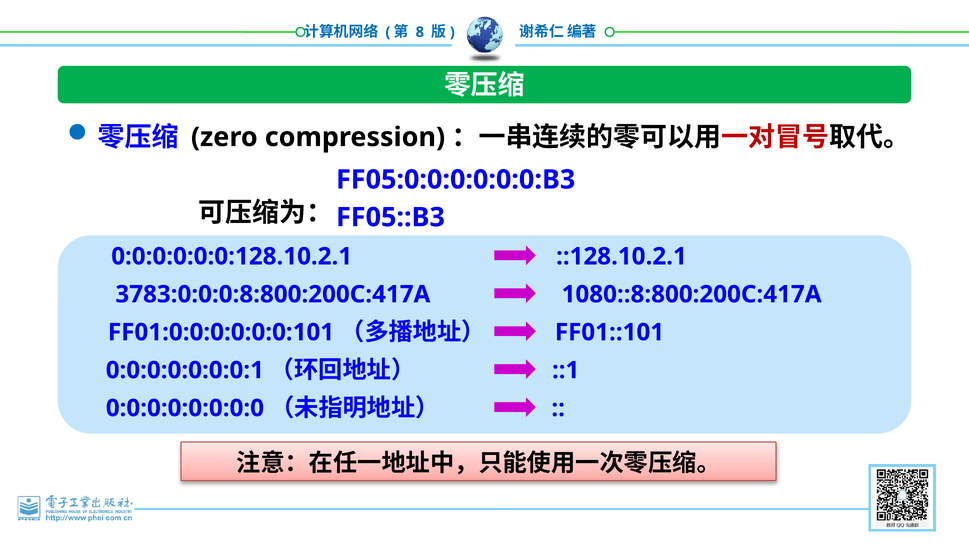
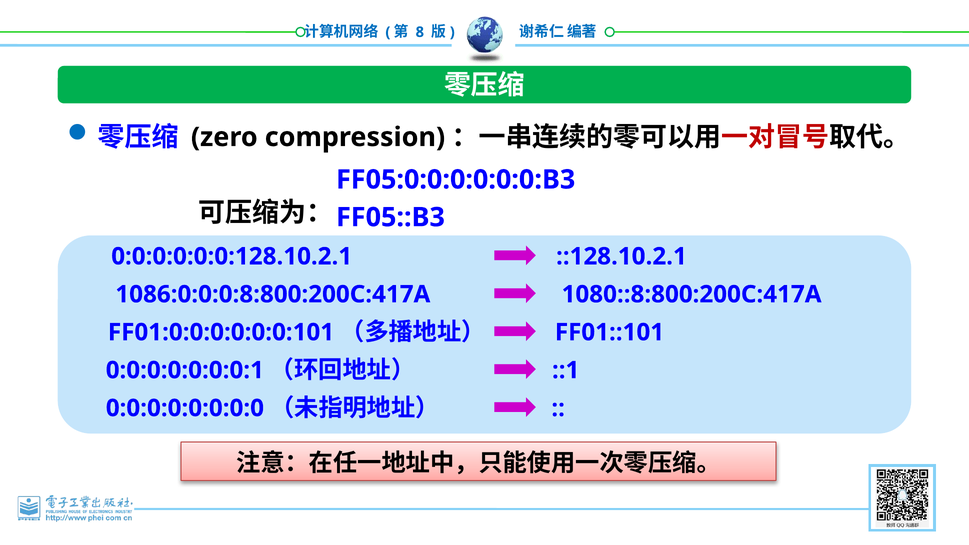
3783:0:0:0:8:800:200C:417A: 3783:0:0:0:8:800:200C:417A -> 1086:0:0:0:8:800:200C:417A
